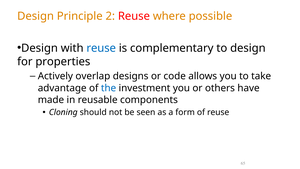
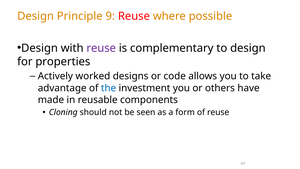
2: 2 -> 9
reuse at (101, 48) colour: blue -> purple
overlap: overlap -> worked
